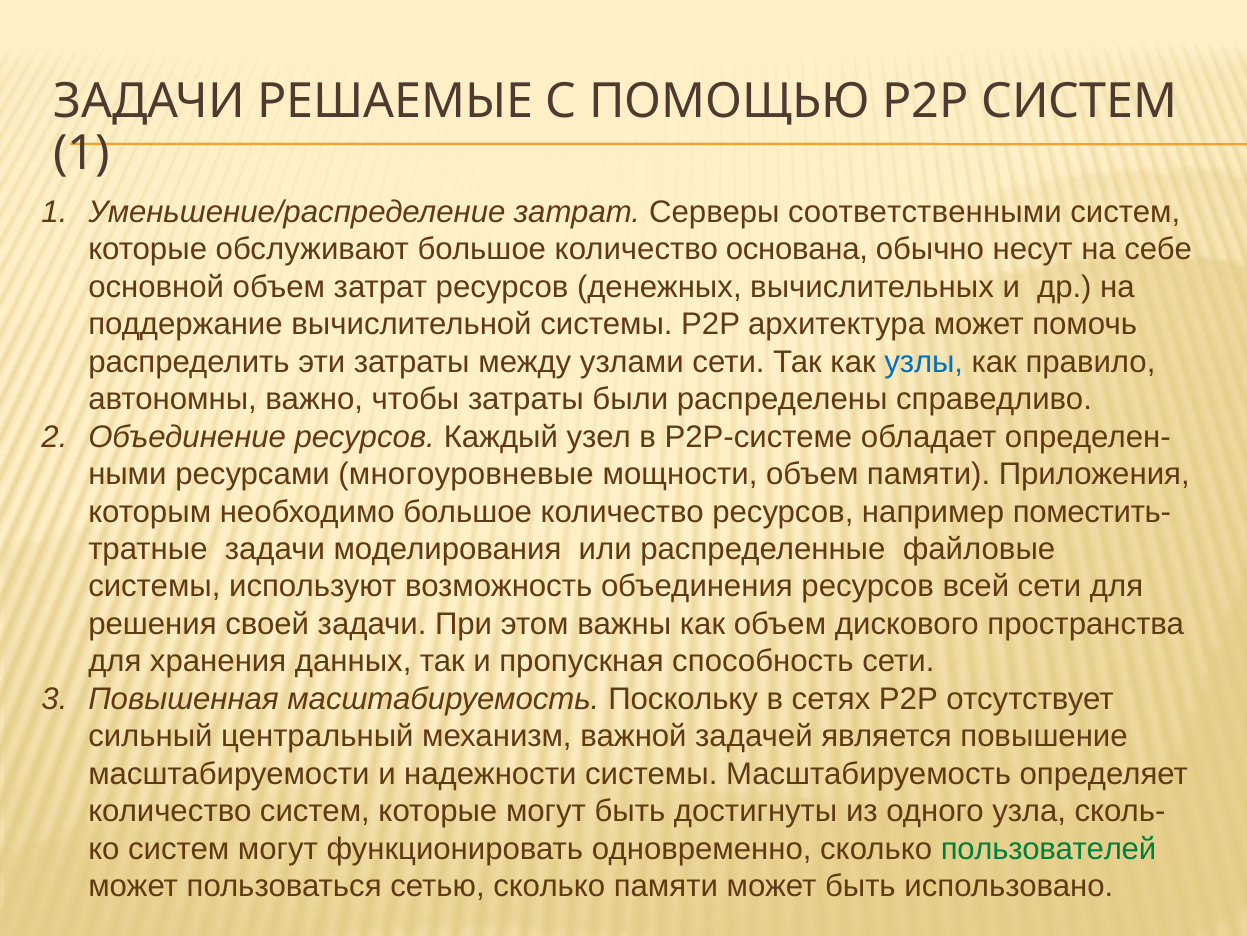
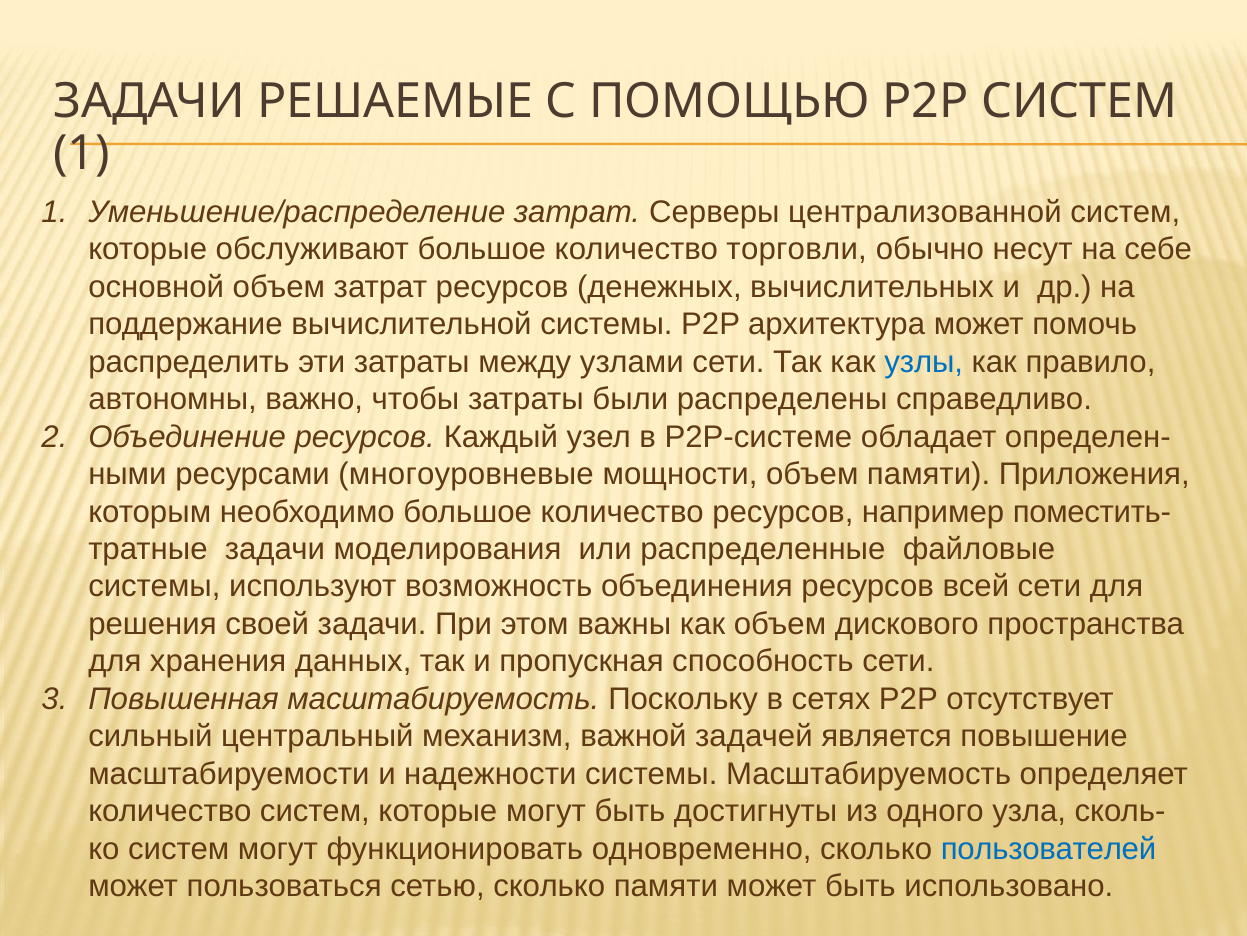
соответственными: соответственными -> централизованной
основана: основана -> торговли
пользователей colour: green -> blue
